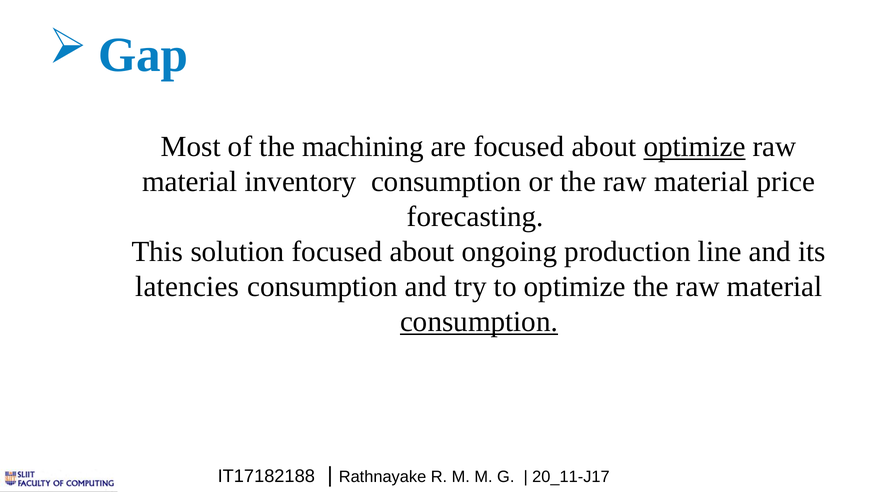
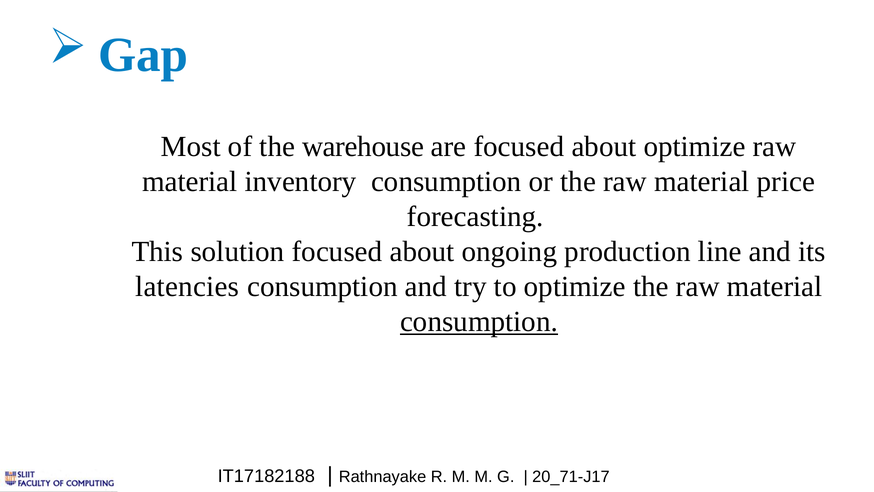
machining: machining -> warehouse
optimize at (694, 147) underline: present -> none
20_11-J17: 20_11-J17 -> 20_71-J17
